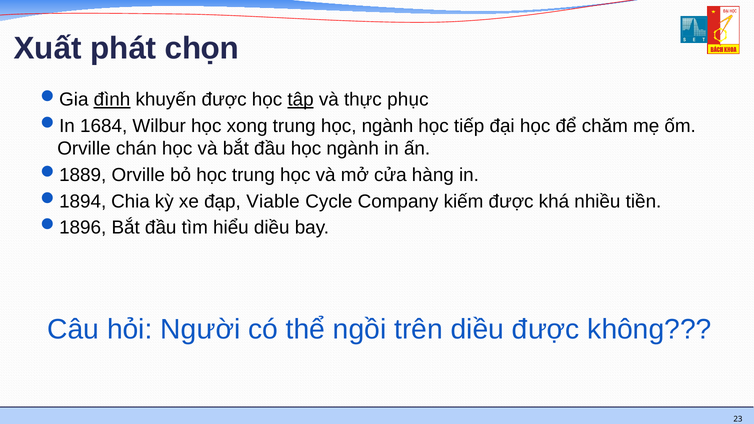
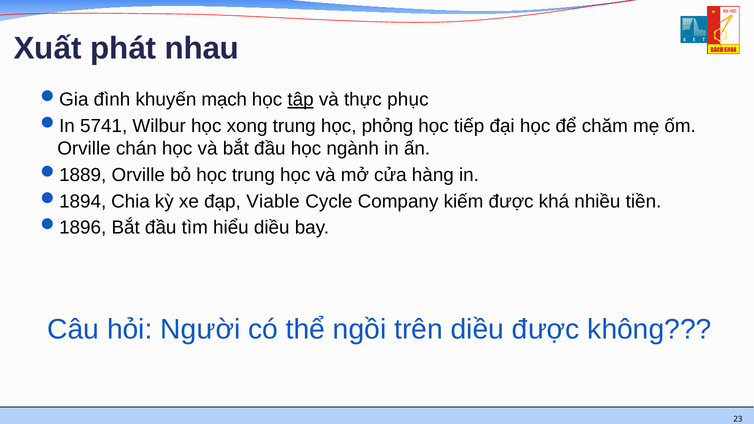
chọn: chọn -> nhau
đình underline: present -> none
khuyến được: được -> mạch
1684: 1684 -> 5741
trung học ngành: ngành -> phỏng
